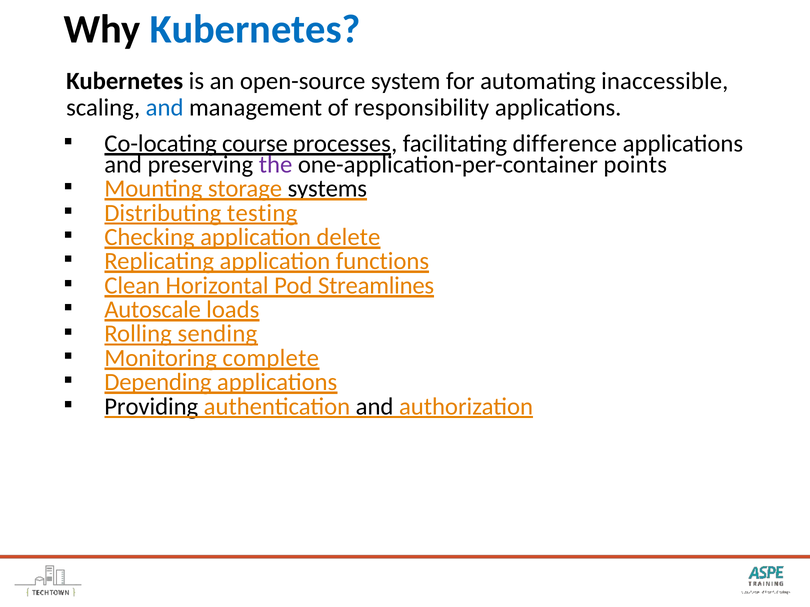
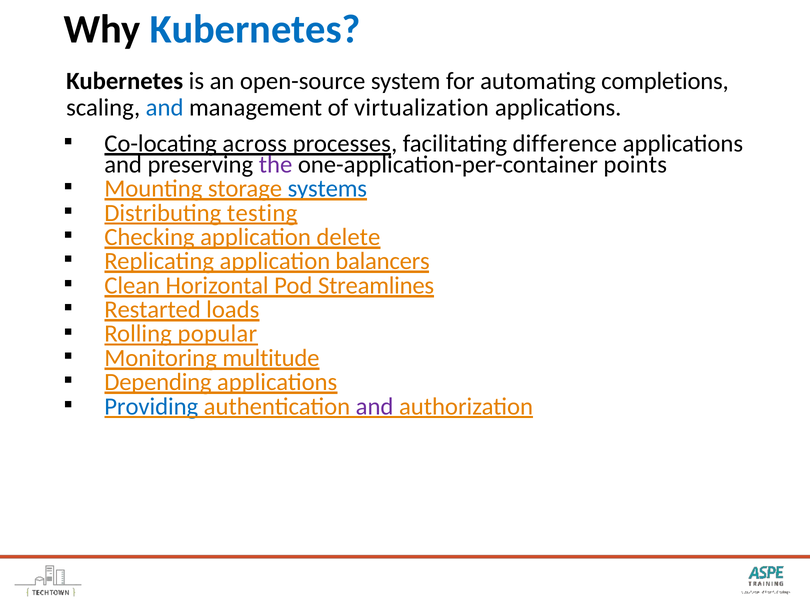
inaccessible: inaccessible -> completions
responsibility: responsibility -> virtualization
course: course -> across
systems colour: black -> blue
functions: functions -> balancers
Autoscale: Autoscale -> Restarted
sending: sending -> popular
complete: complete -> multitude
Providing colour: black -> blue
and at (375, 407) colour: black -> purple
